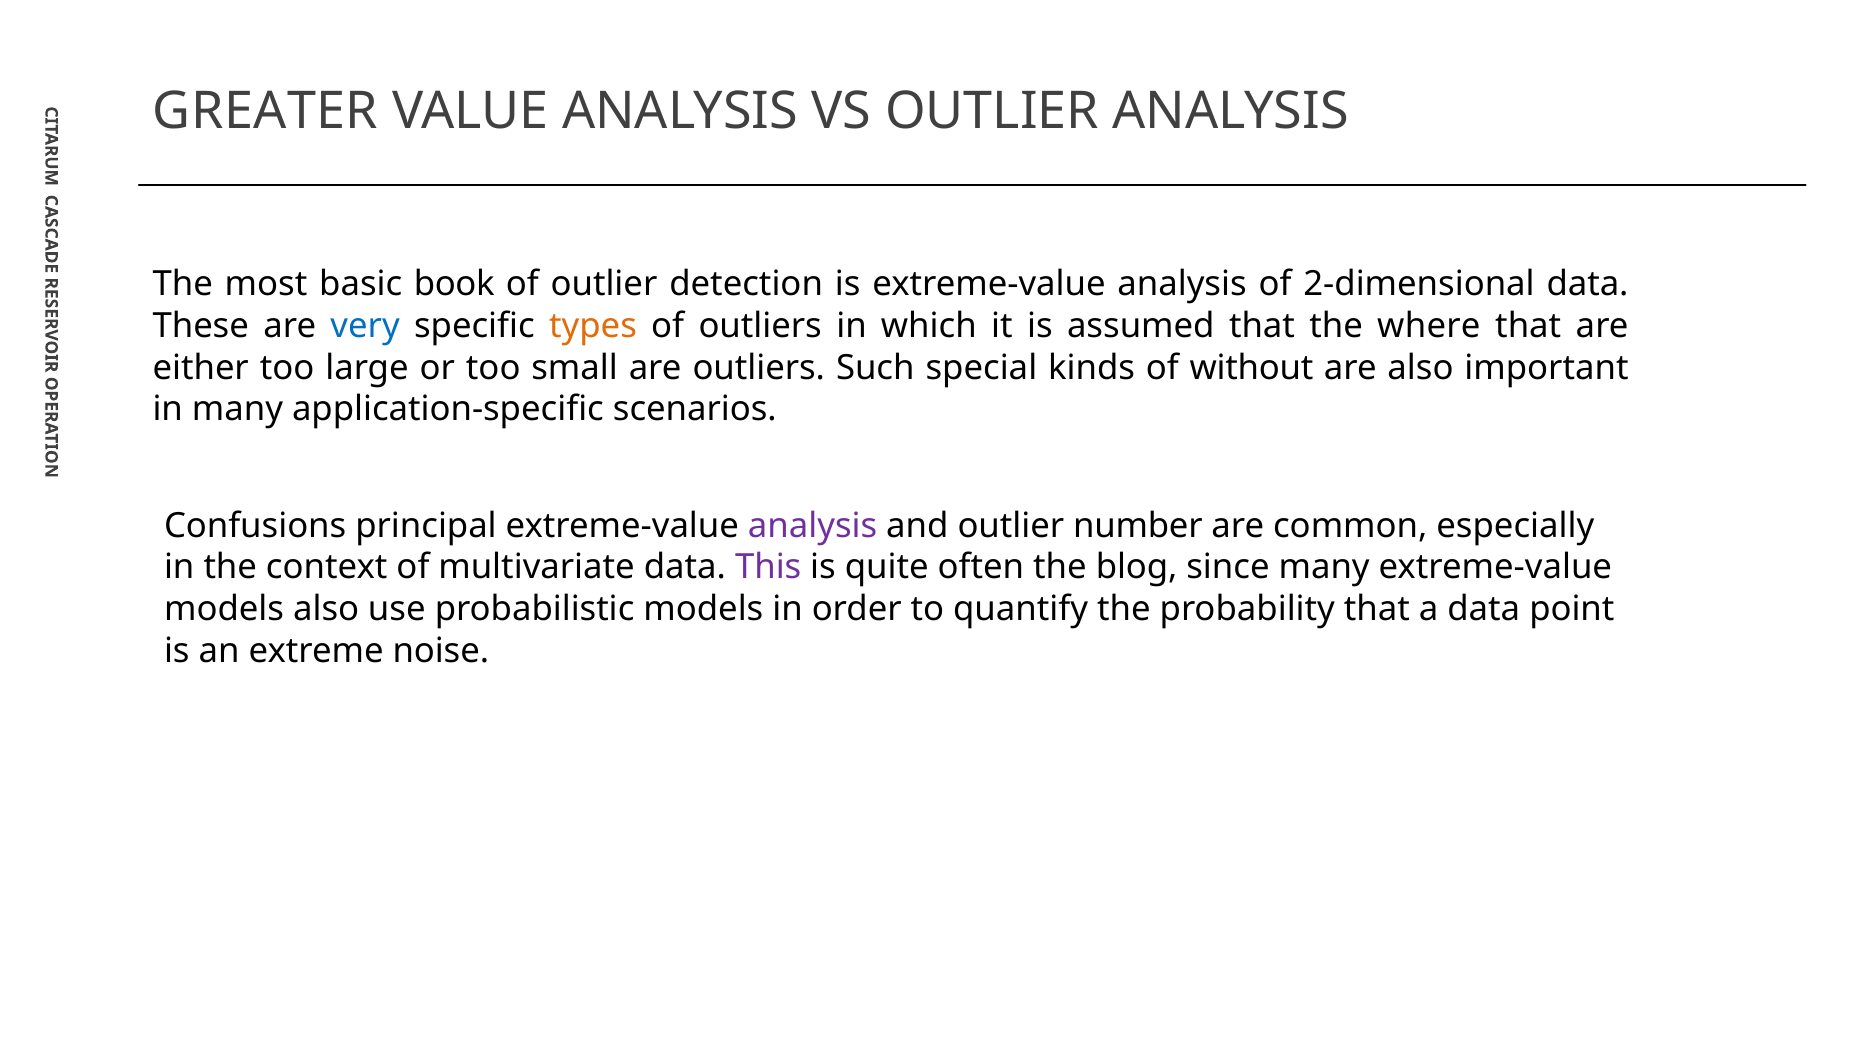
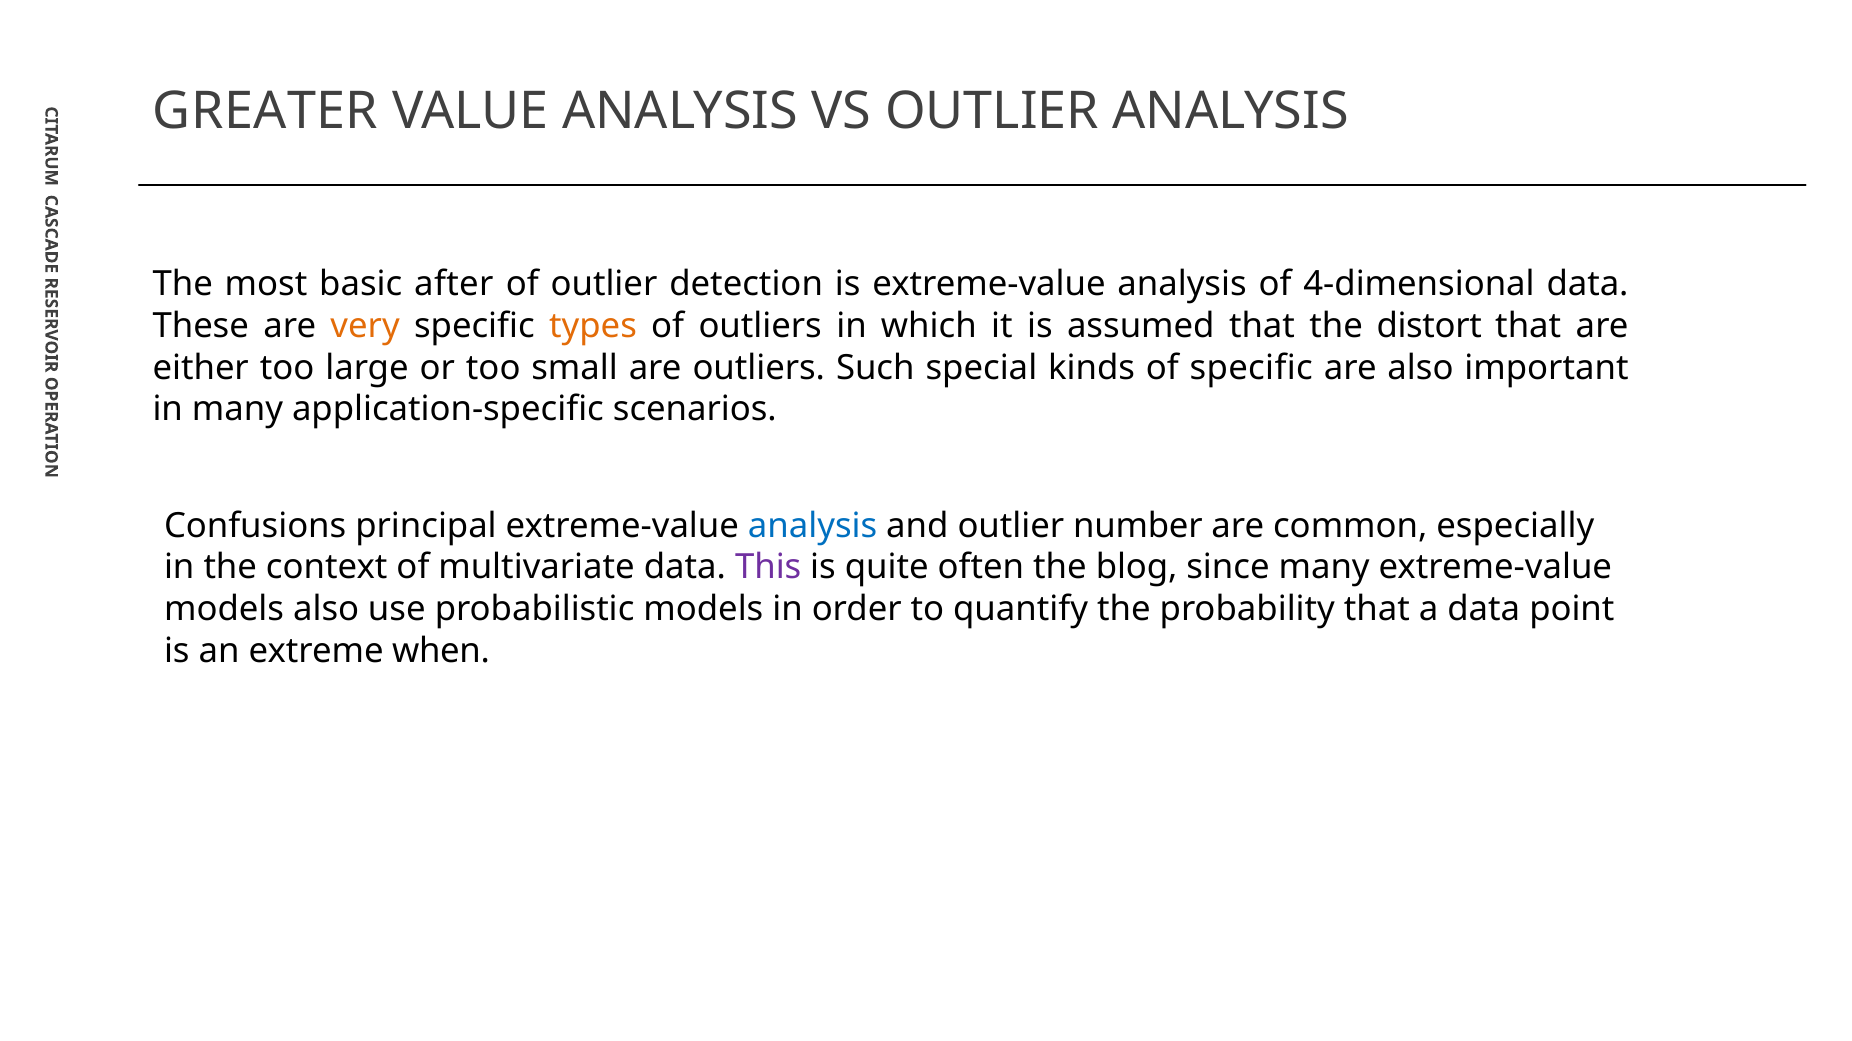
book: book -> after
2-dimensional: 2-dimensional -> 4-dimensional
very colour: blue -> orange
where: where -> distort
of without: without -> specific
analysis at (813, 526) colour: purple -> blue
noise: noise -> when
